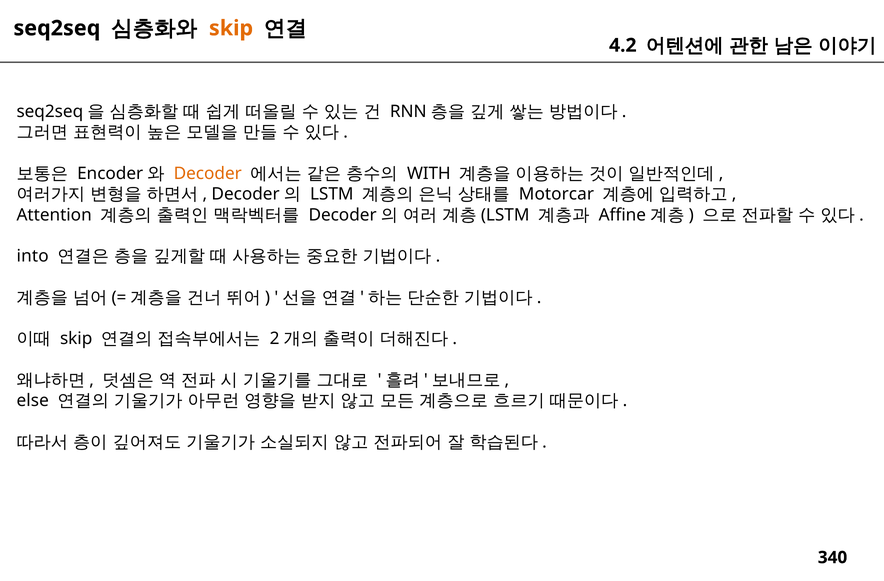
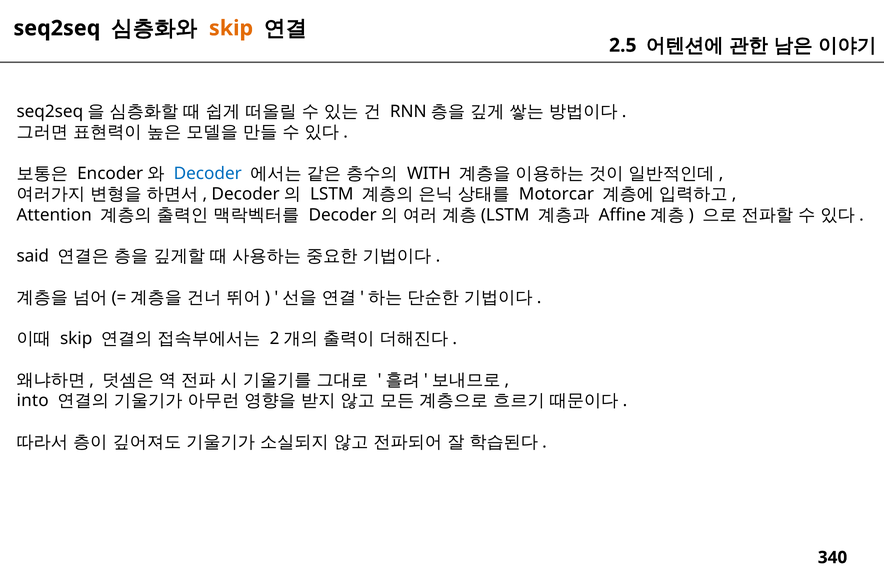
4.2: 4.2 -> 2.5
Decoder colour: orange -> blue
into: into -> said
else: else -> into
